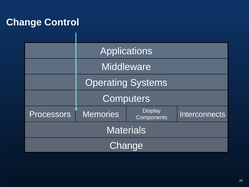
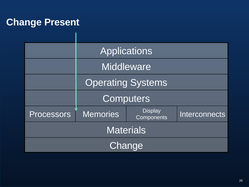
Control: Control -> Present
